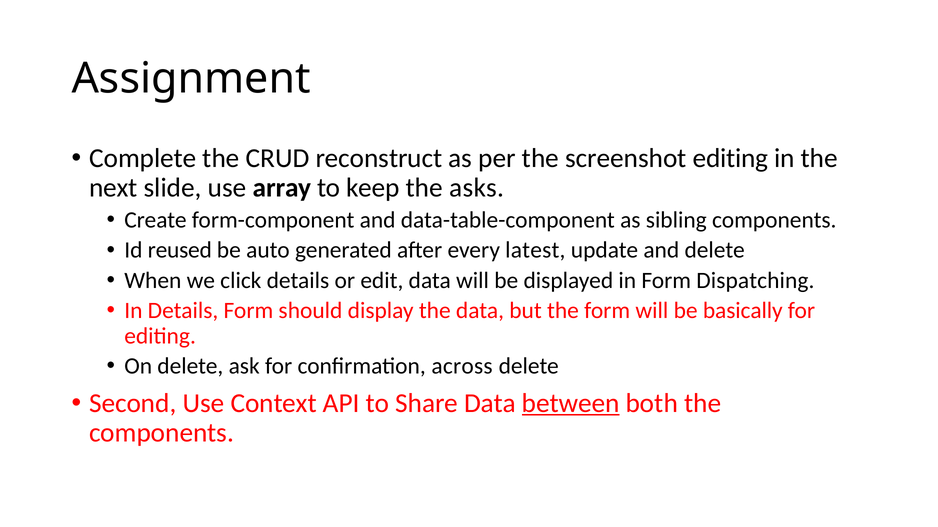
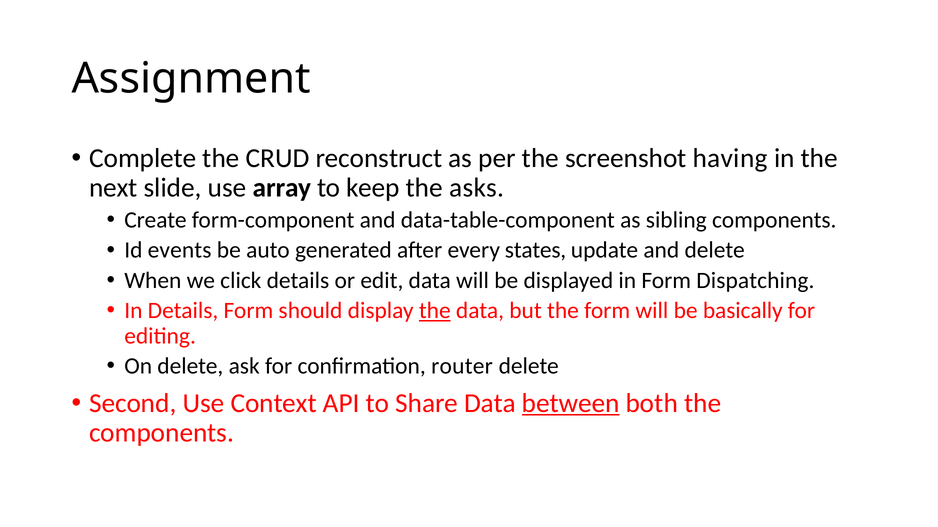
screenshot editing: editing -> having
reused: reused -> events
latest: latest -> states
the at (435, 311) underline: none -> present
across: across -> router
